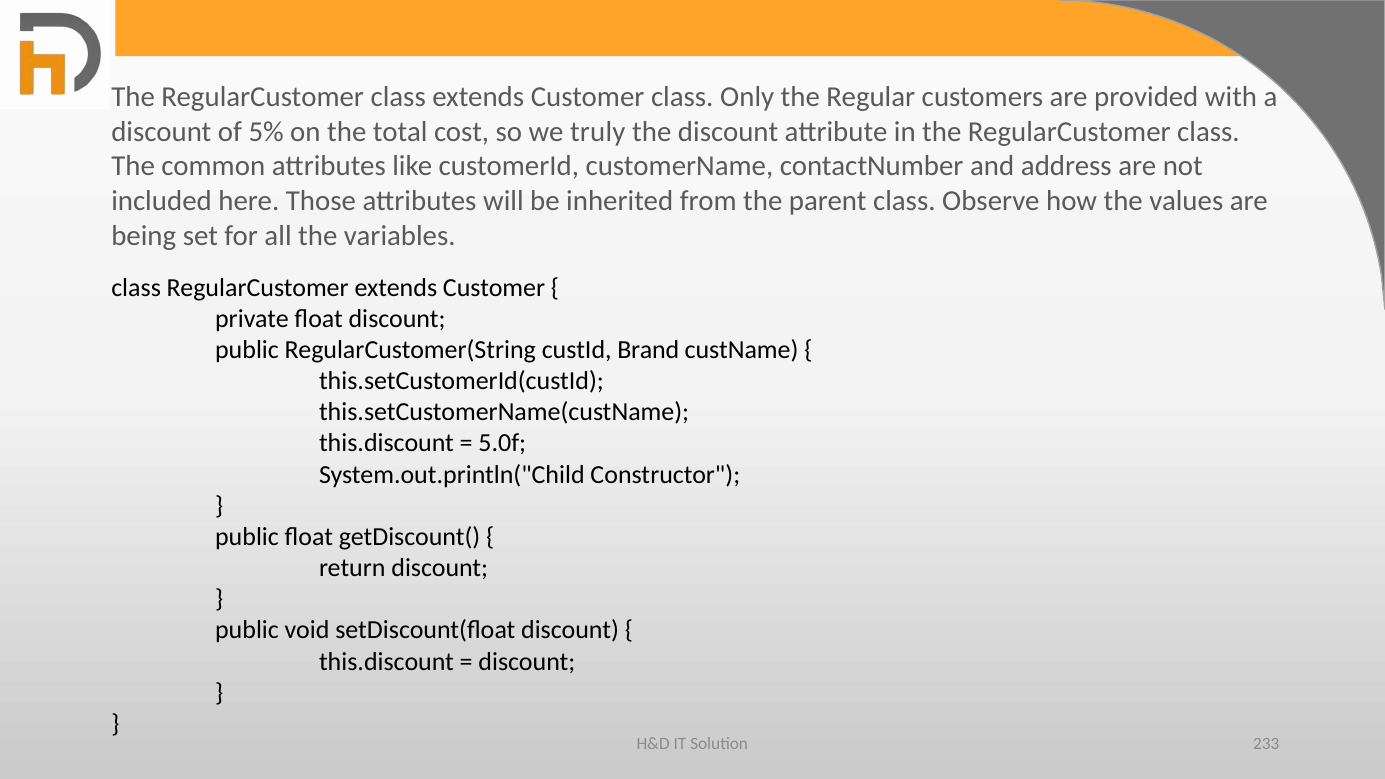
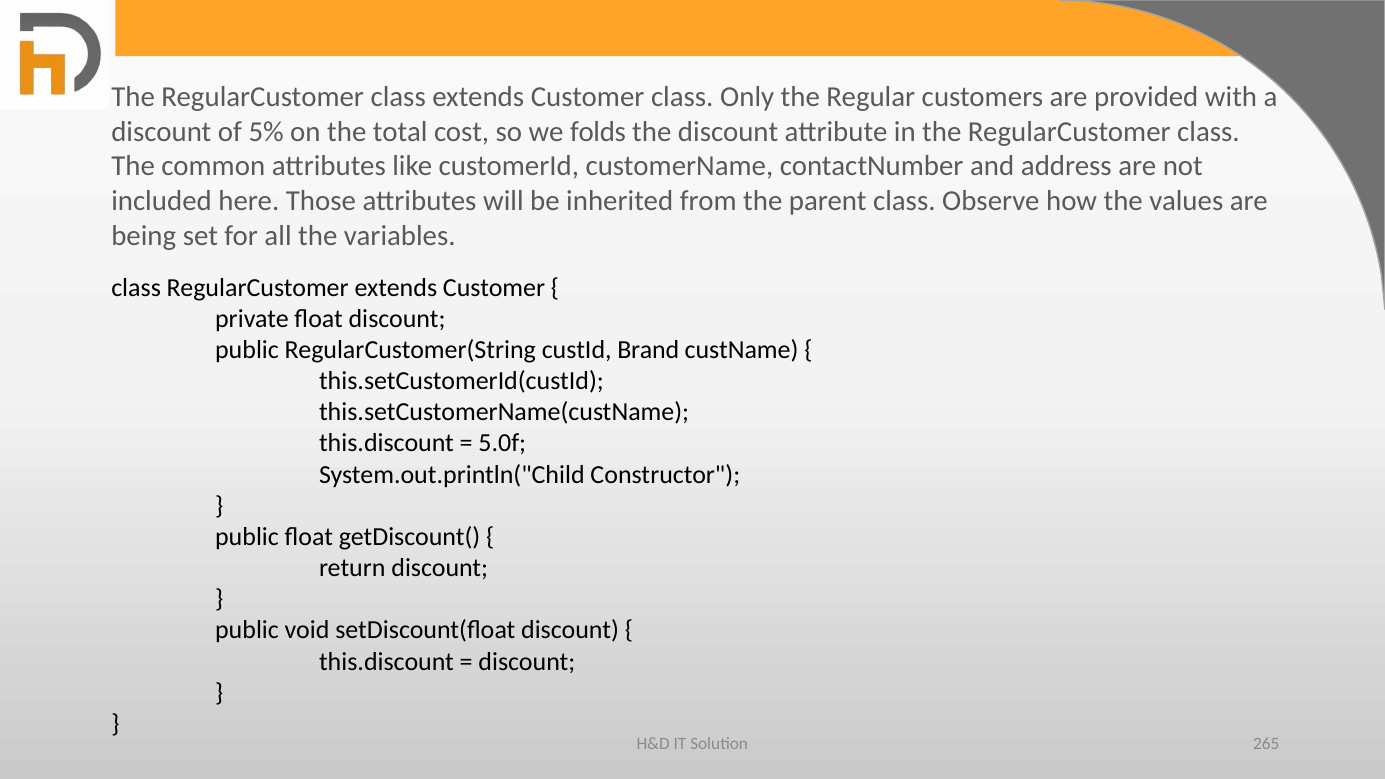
truly: truly -> folds
233: 233 -> 265
